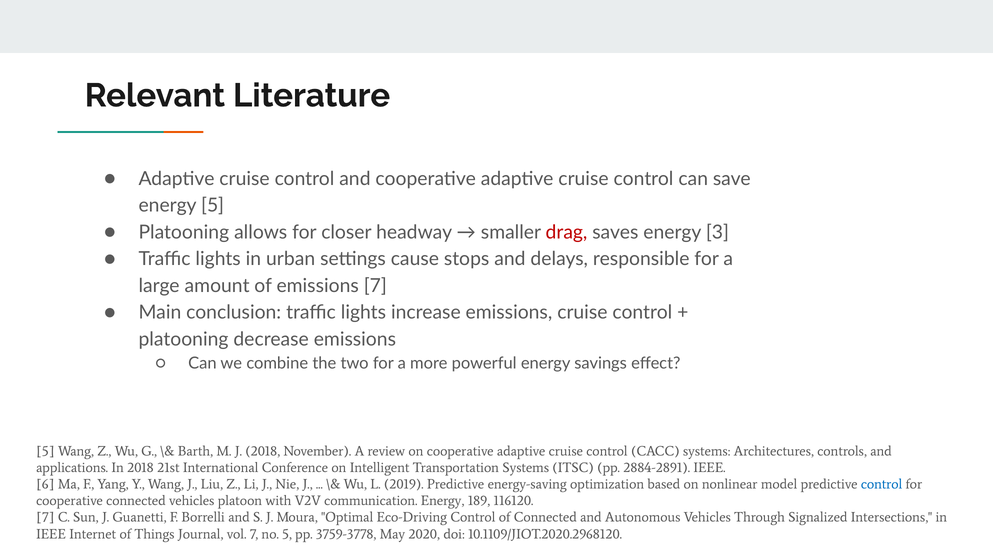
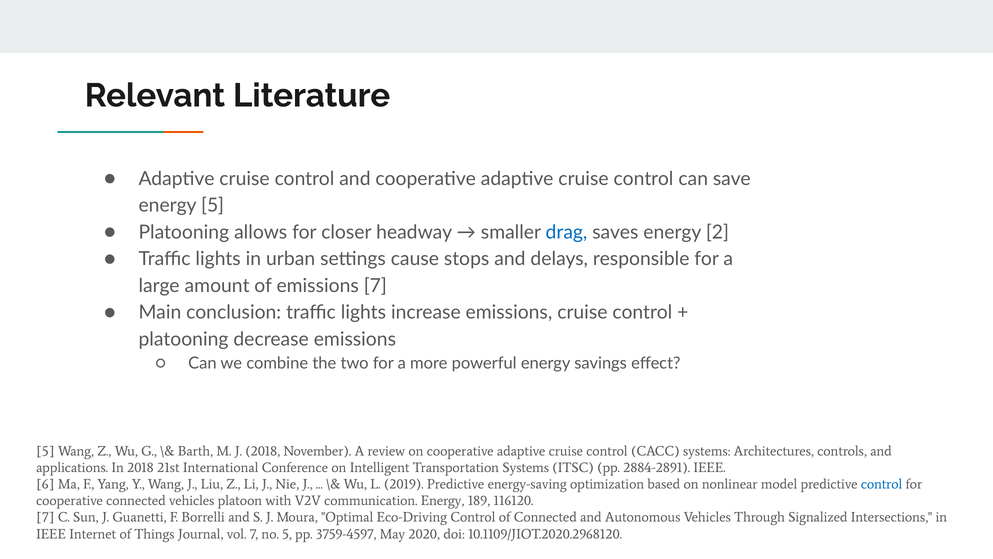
drag colour: red -> blue
3: 3 -> 2
3759-3778: 3759-3778 -> 3759-4597
